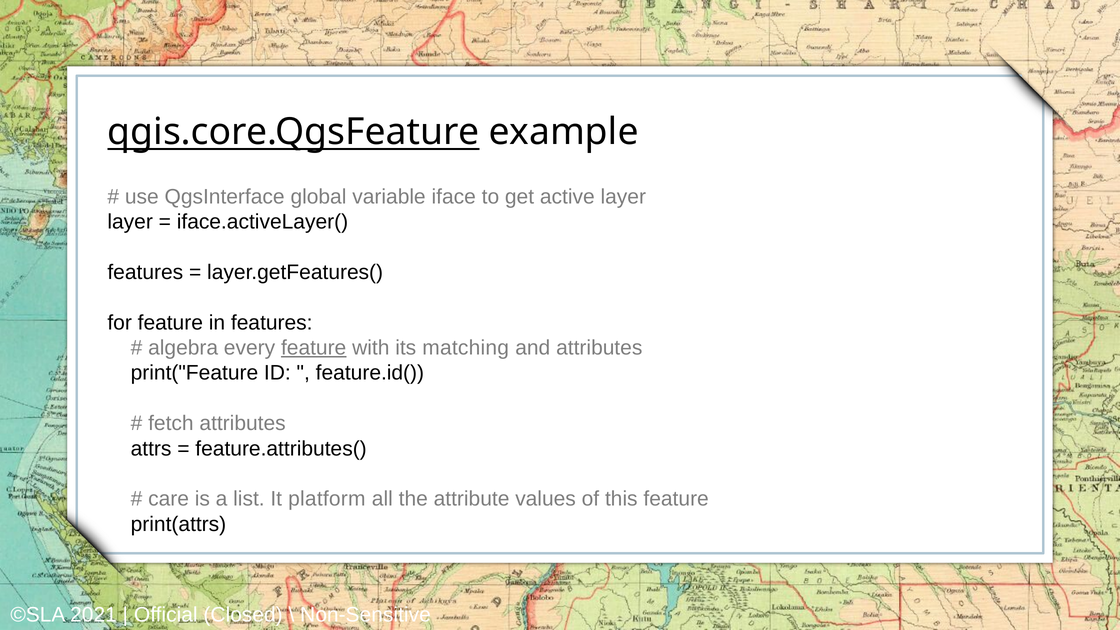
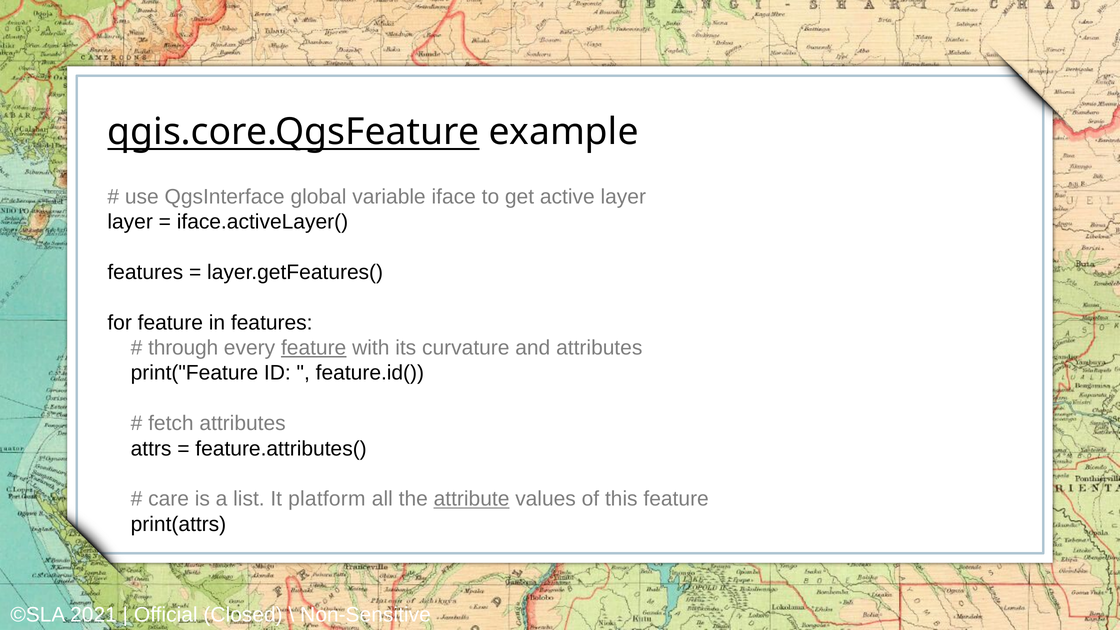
algebra: algebra -> through
matching: matching -> curvature
attribute underline: none -> present
